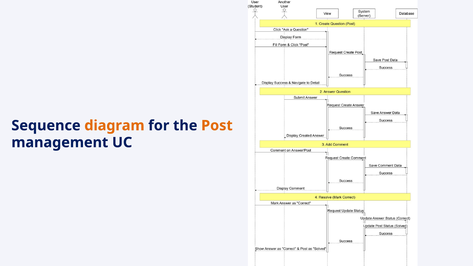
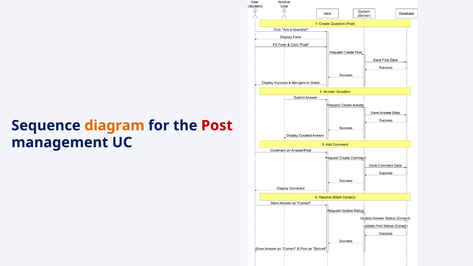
Post colour: orange -> red
